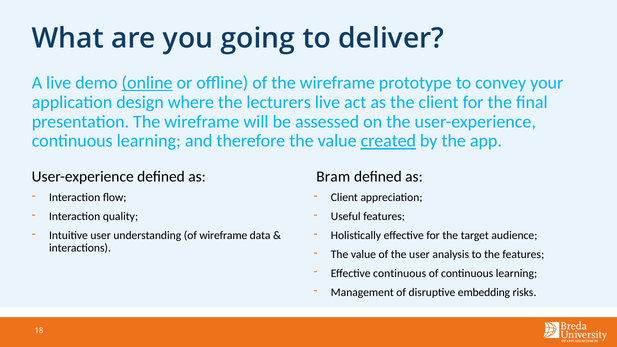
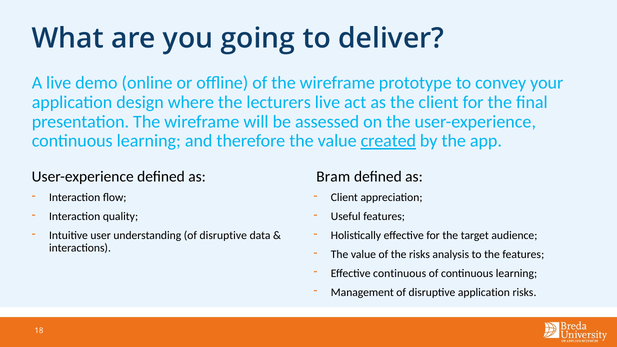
online underline: present -> none
understanding of wireframe: wireframe -> disruptive
the user: user -> risks
disruptive embedding: embedding -> application
